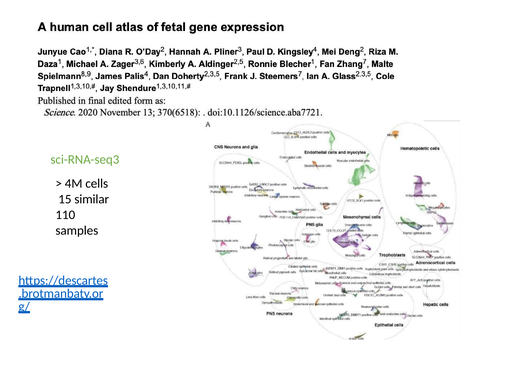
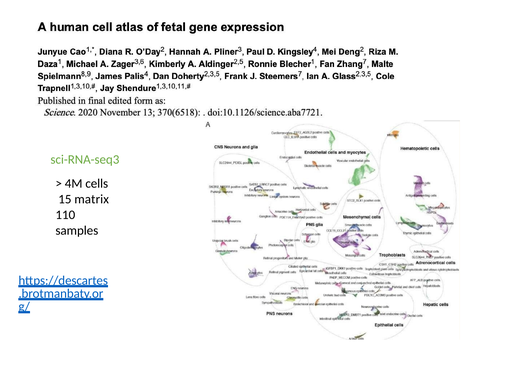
similar: similar -> matrix
